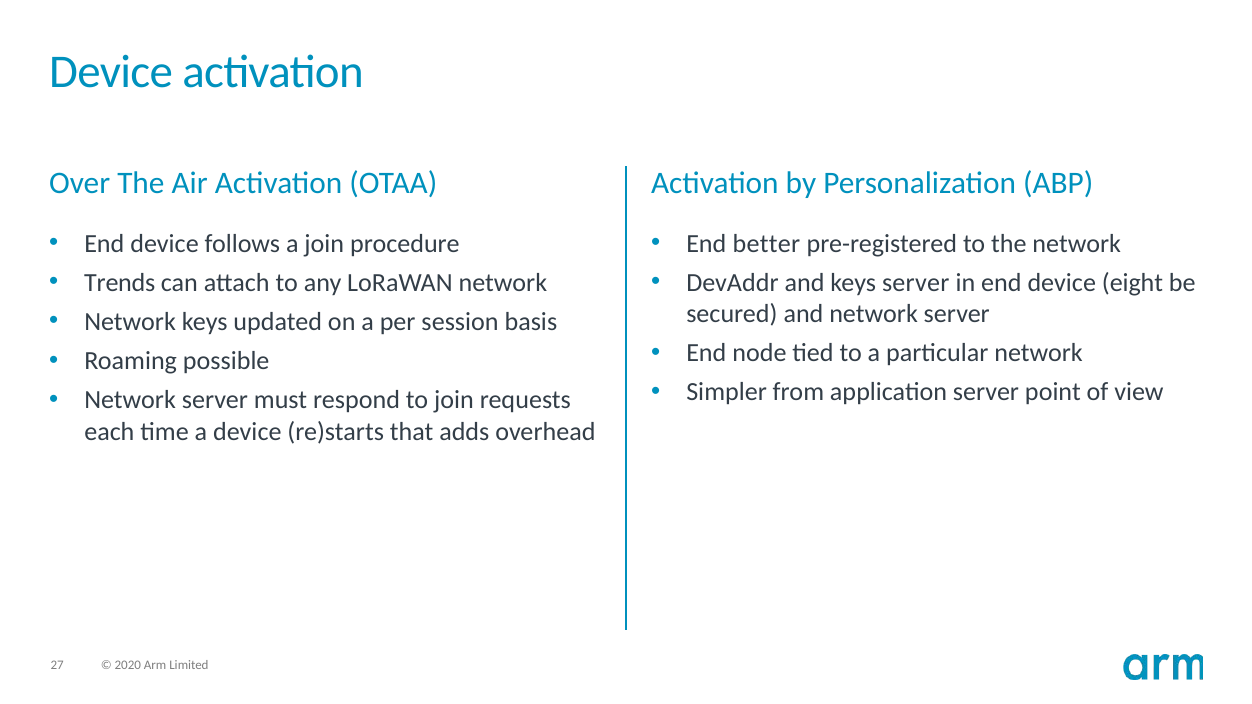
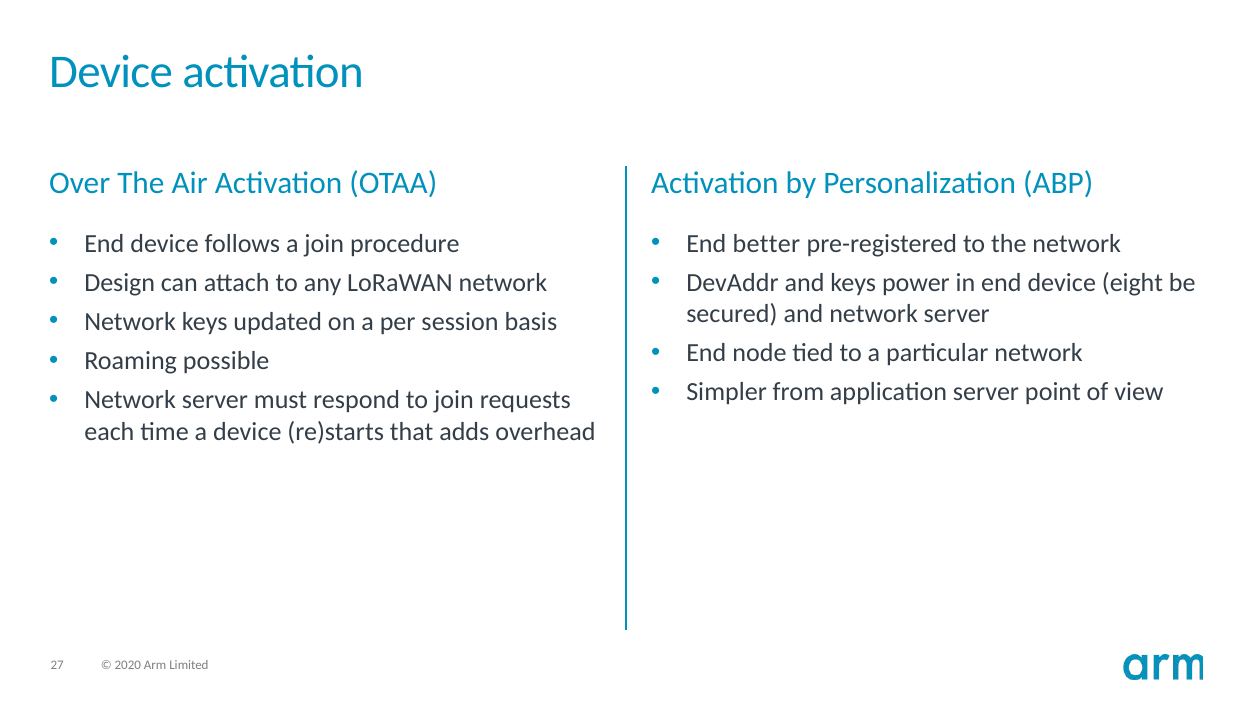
Trends: Trends -> Design
keys server: server -> power
